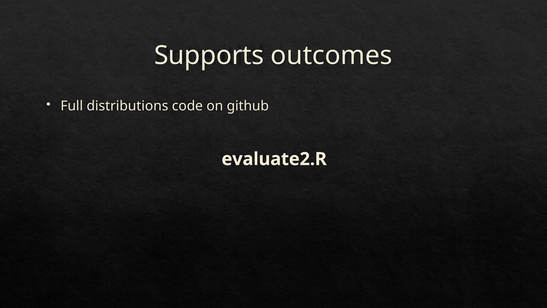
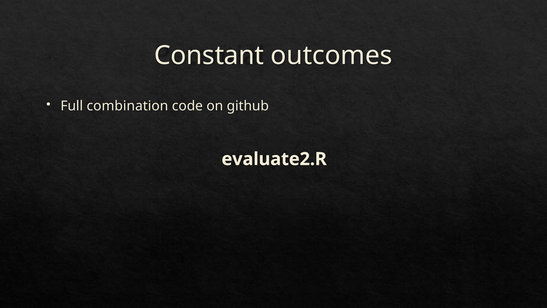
Supports: Supports -> Constant
distributions: distributions -> combination
